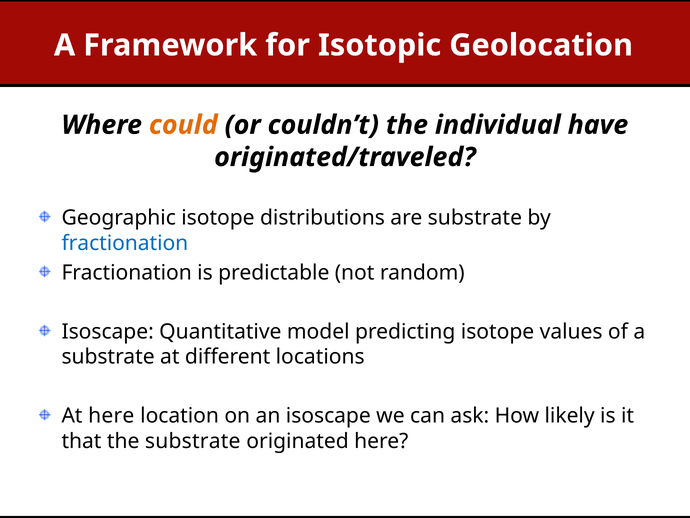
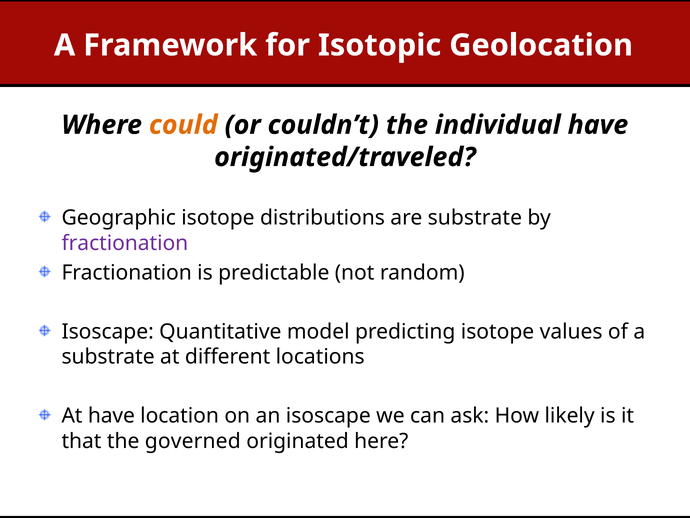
fractionation at (125, 243) colour: blue -> purple
At here: here -> have
the substrate: substrate -> governed
